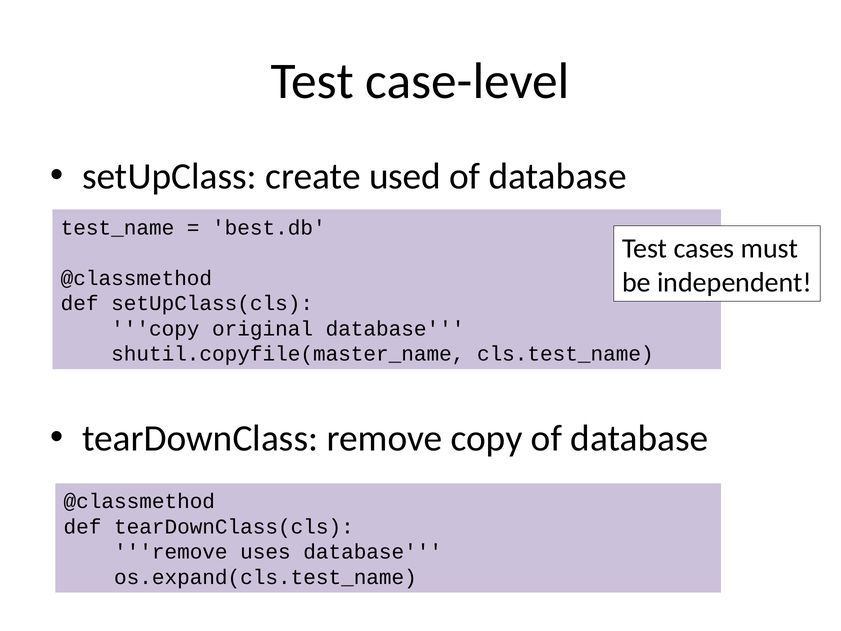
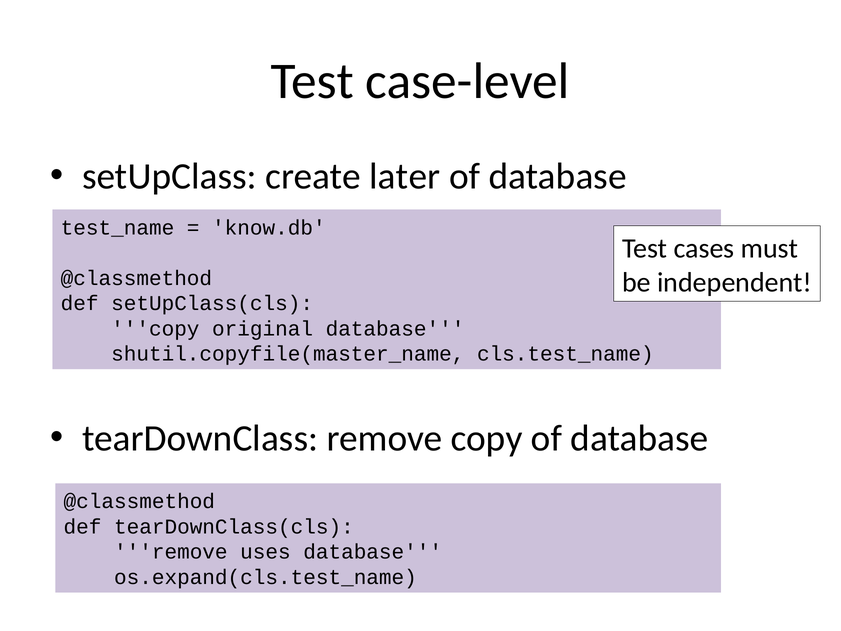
used: used -> later
best.db: best.db -> know.db
